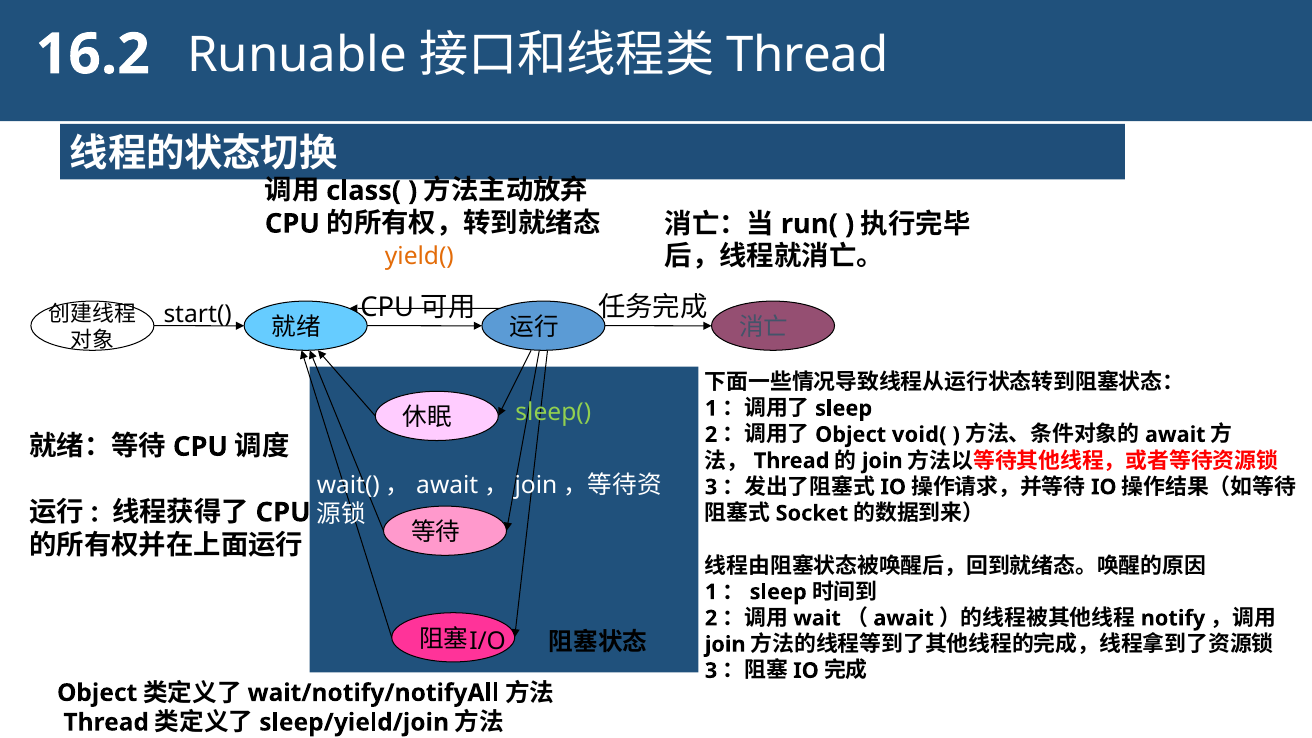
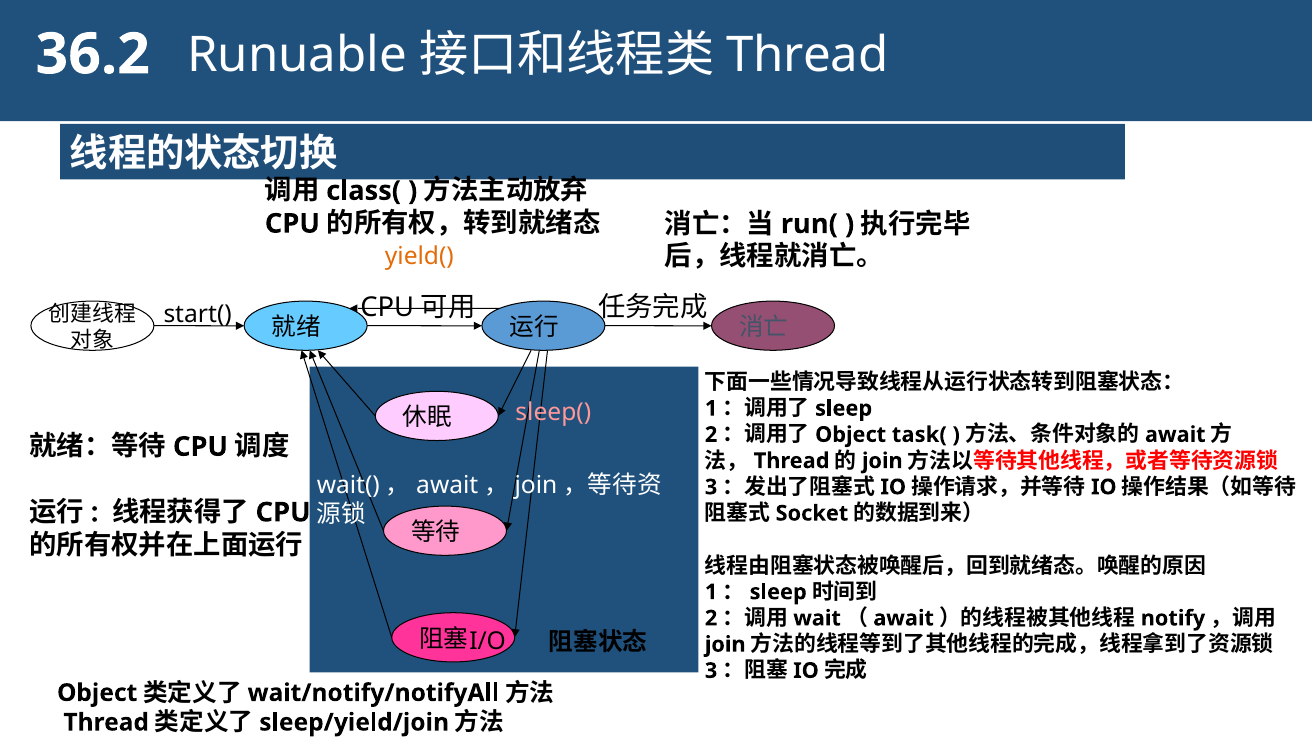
16.2: 16.2 -> 36.2
sleep( colour: light green -> pink
void(: void( -> task(
